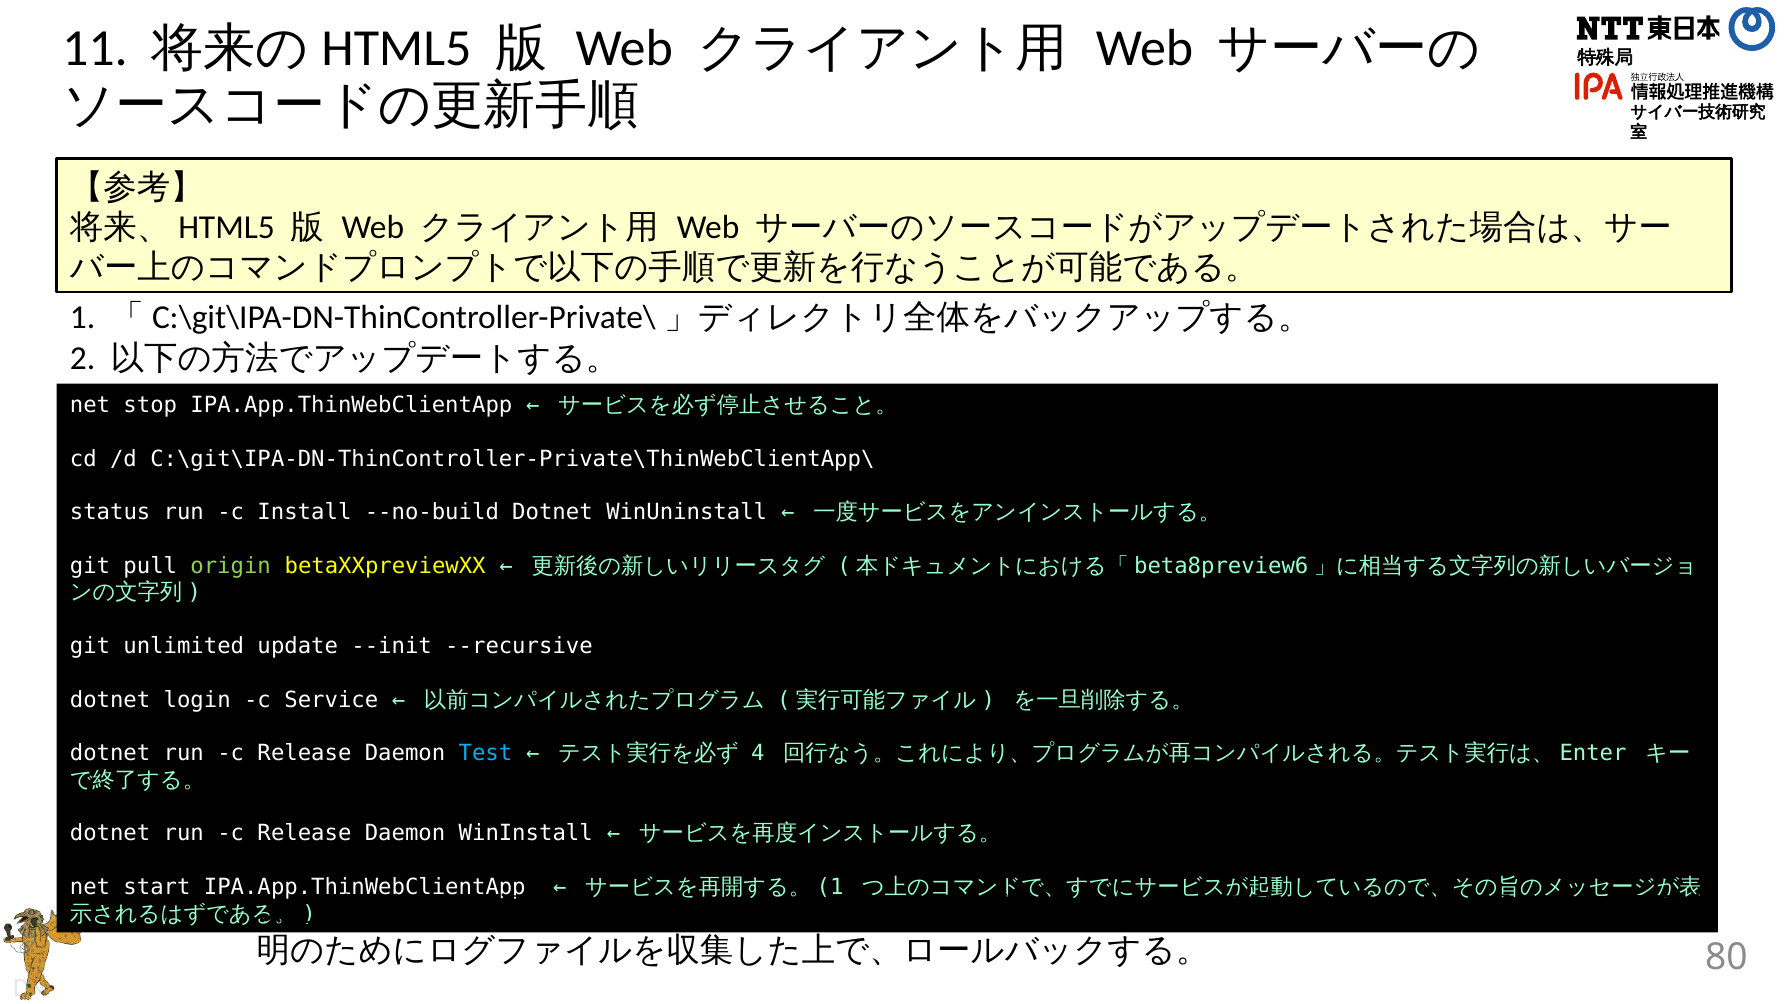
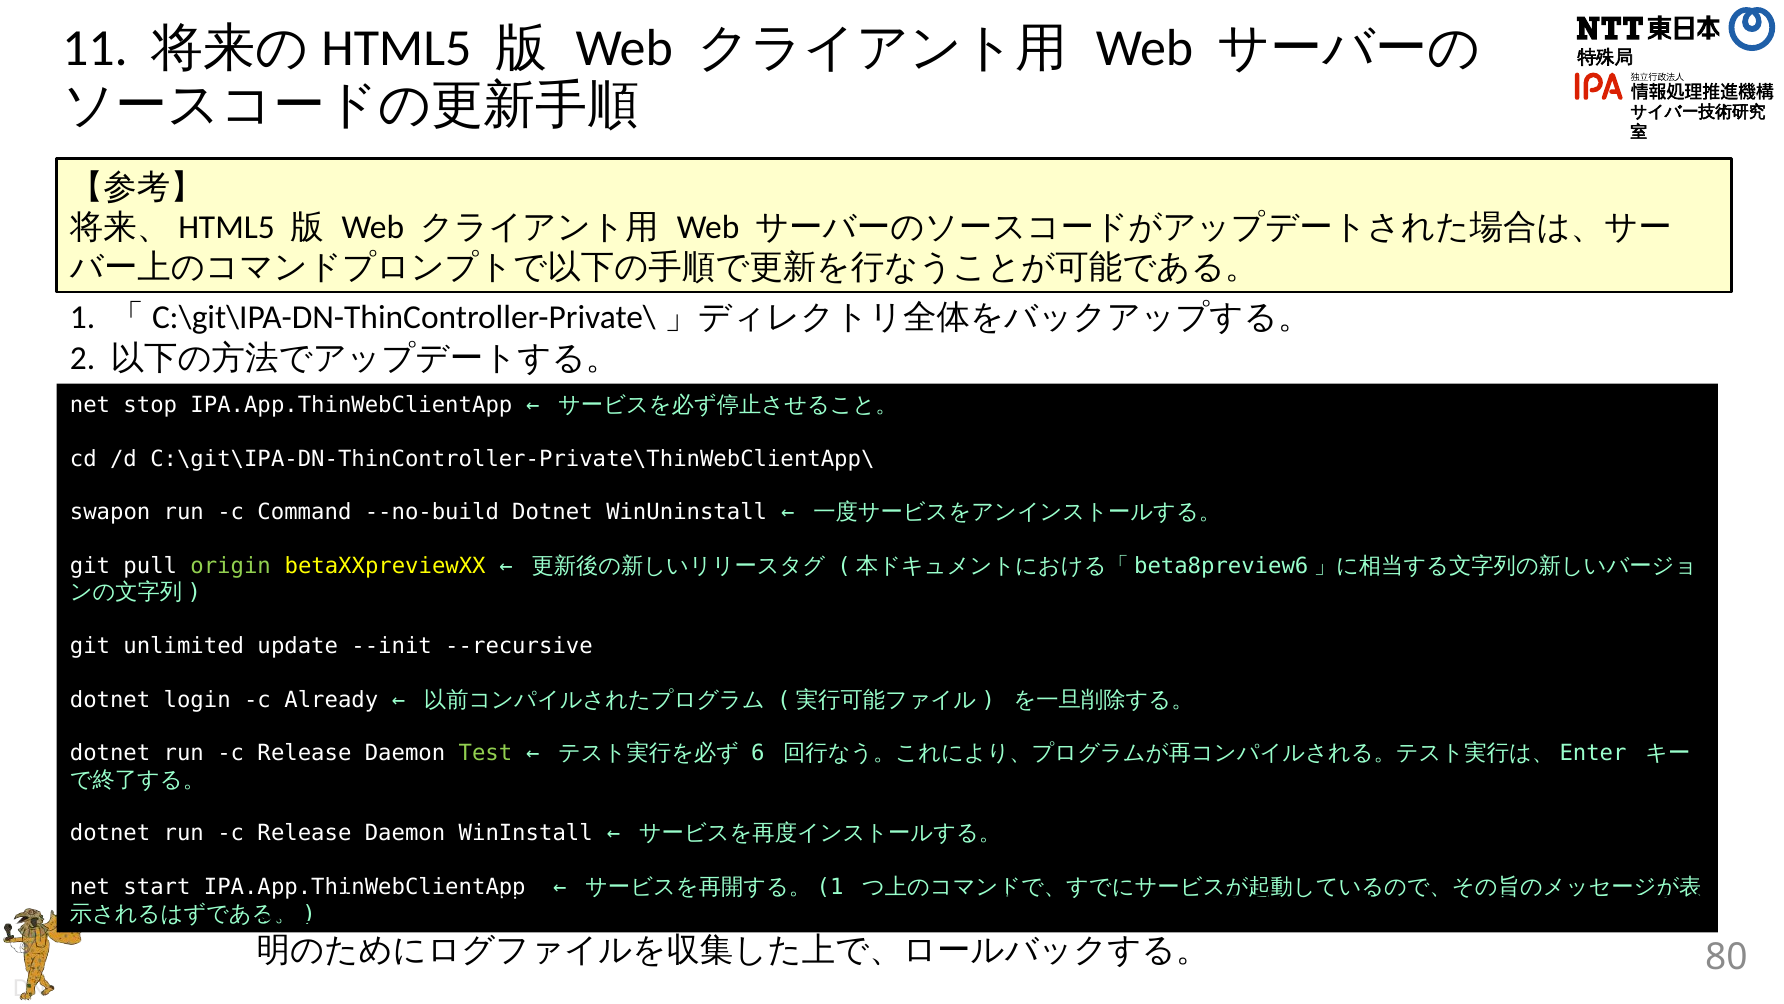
status: status -> swapon
Install: Install -> Command
Service: Service -> Already
Test colour: light blue -> light green
4: 4 -> 6
